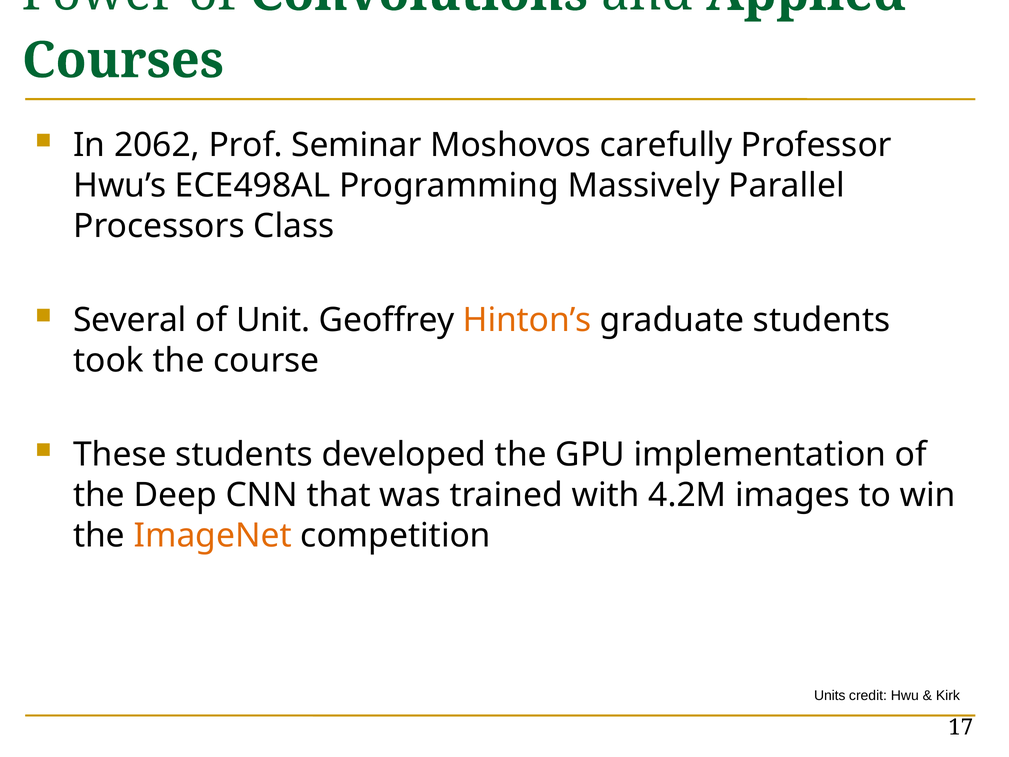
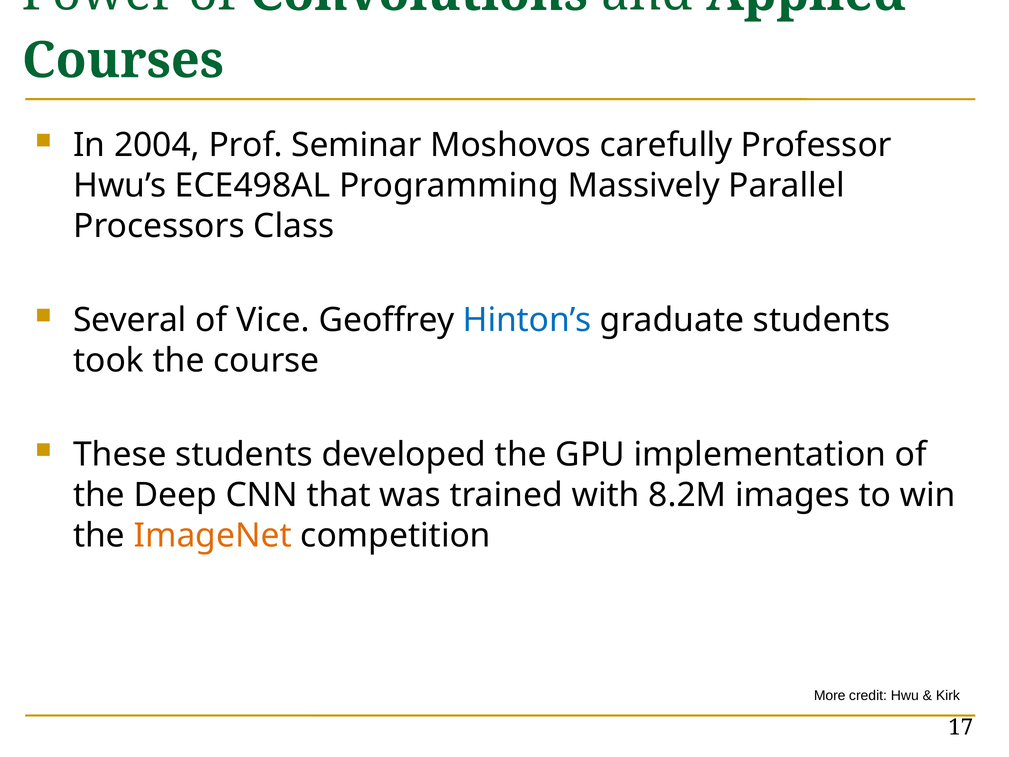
2062: 2062 -> 2004
Unit: Unit -> Vice
Hinton’s colour: orange -> blue
4.2M: 4.2M -> 8.2M
Units: Units -> More
